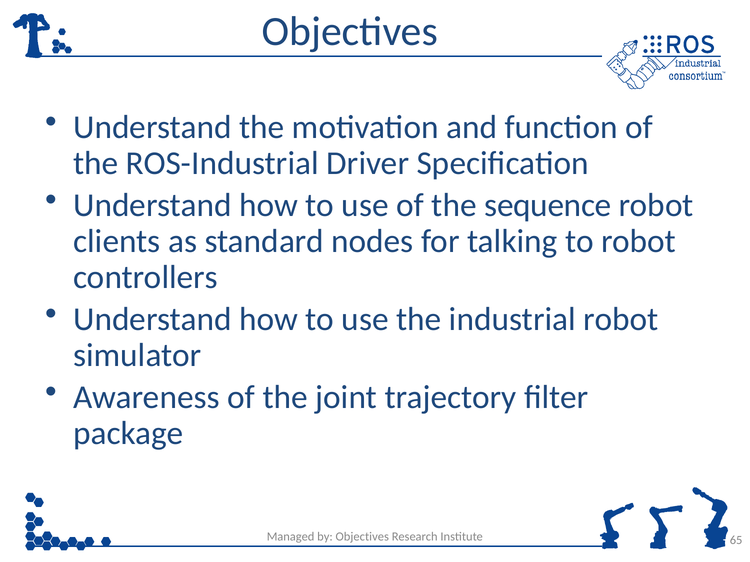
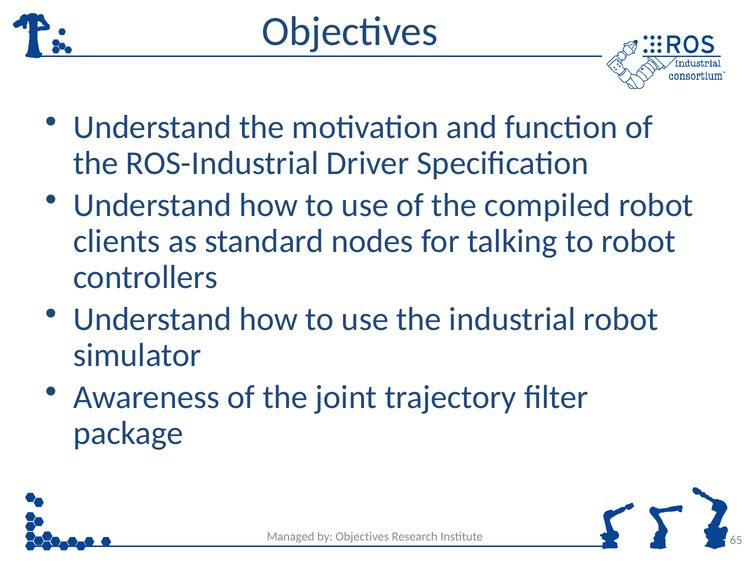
sequence: sequence -> compiled
